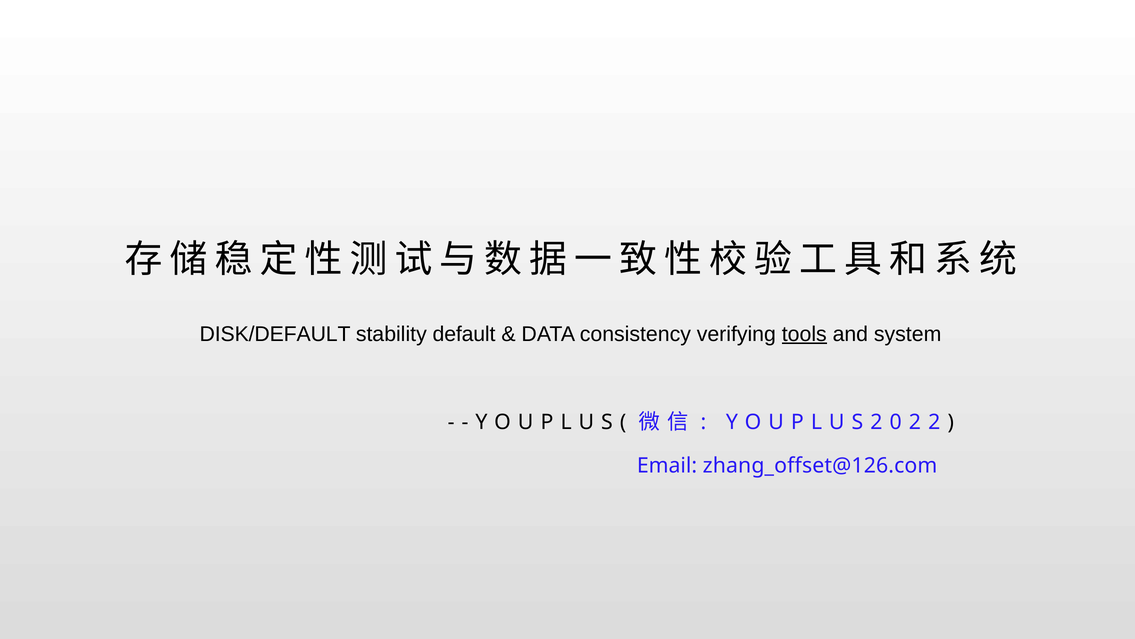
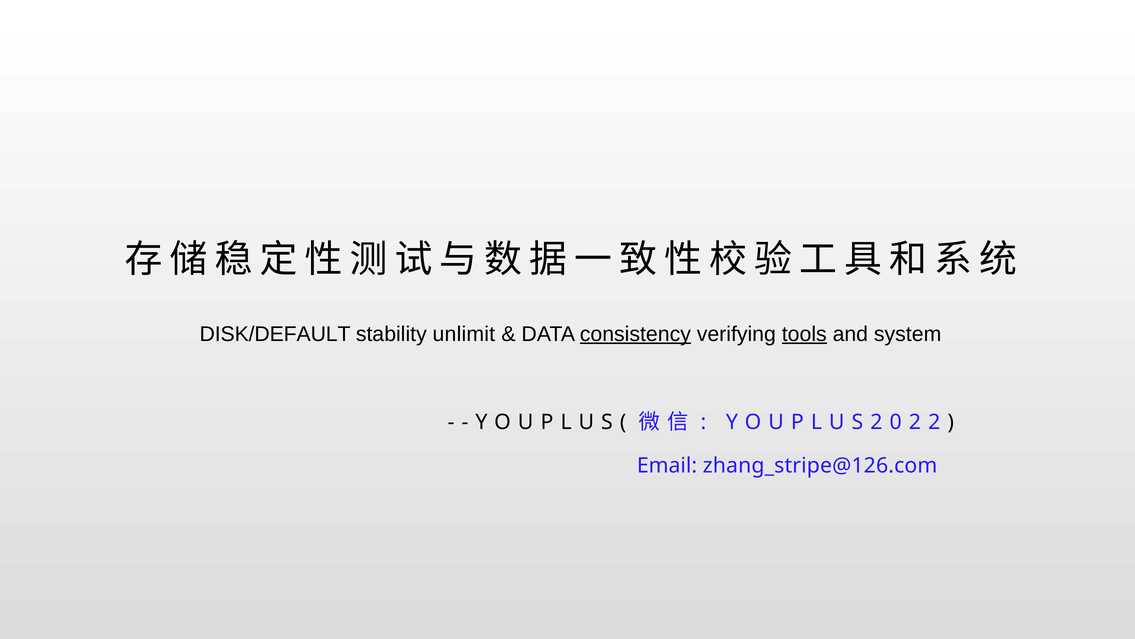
default: default -> unlimit
consistency underline: none -> present
zhang_offset@126.com: zhang_offset@126.com -> zhang_stripe@126.com
